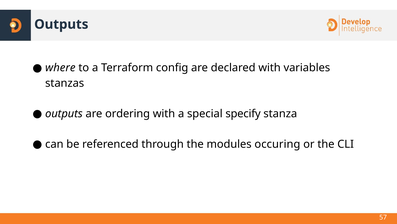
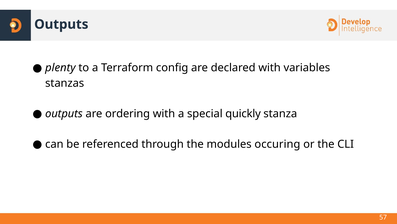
where: where -> plenty
specify: specify -> quickly
